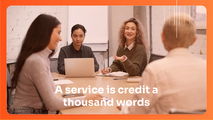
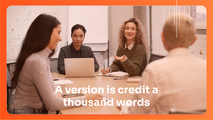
service: service -> version
